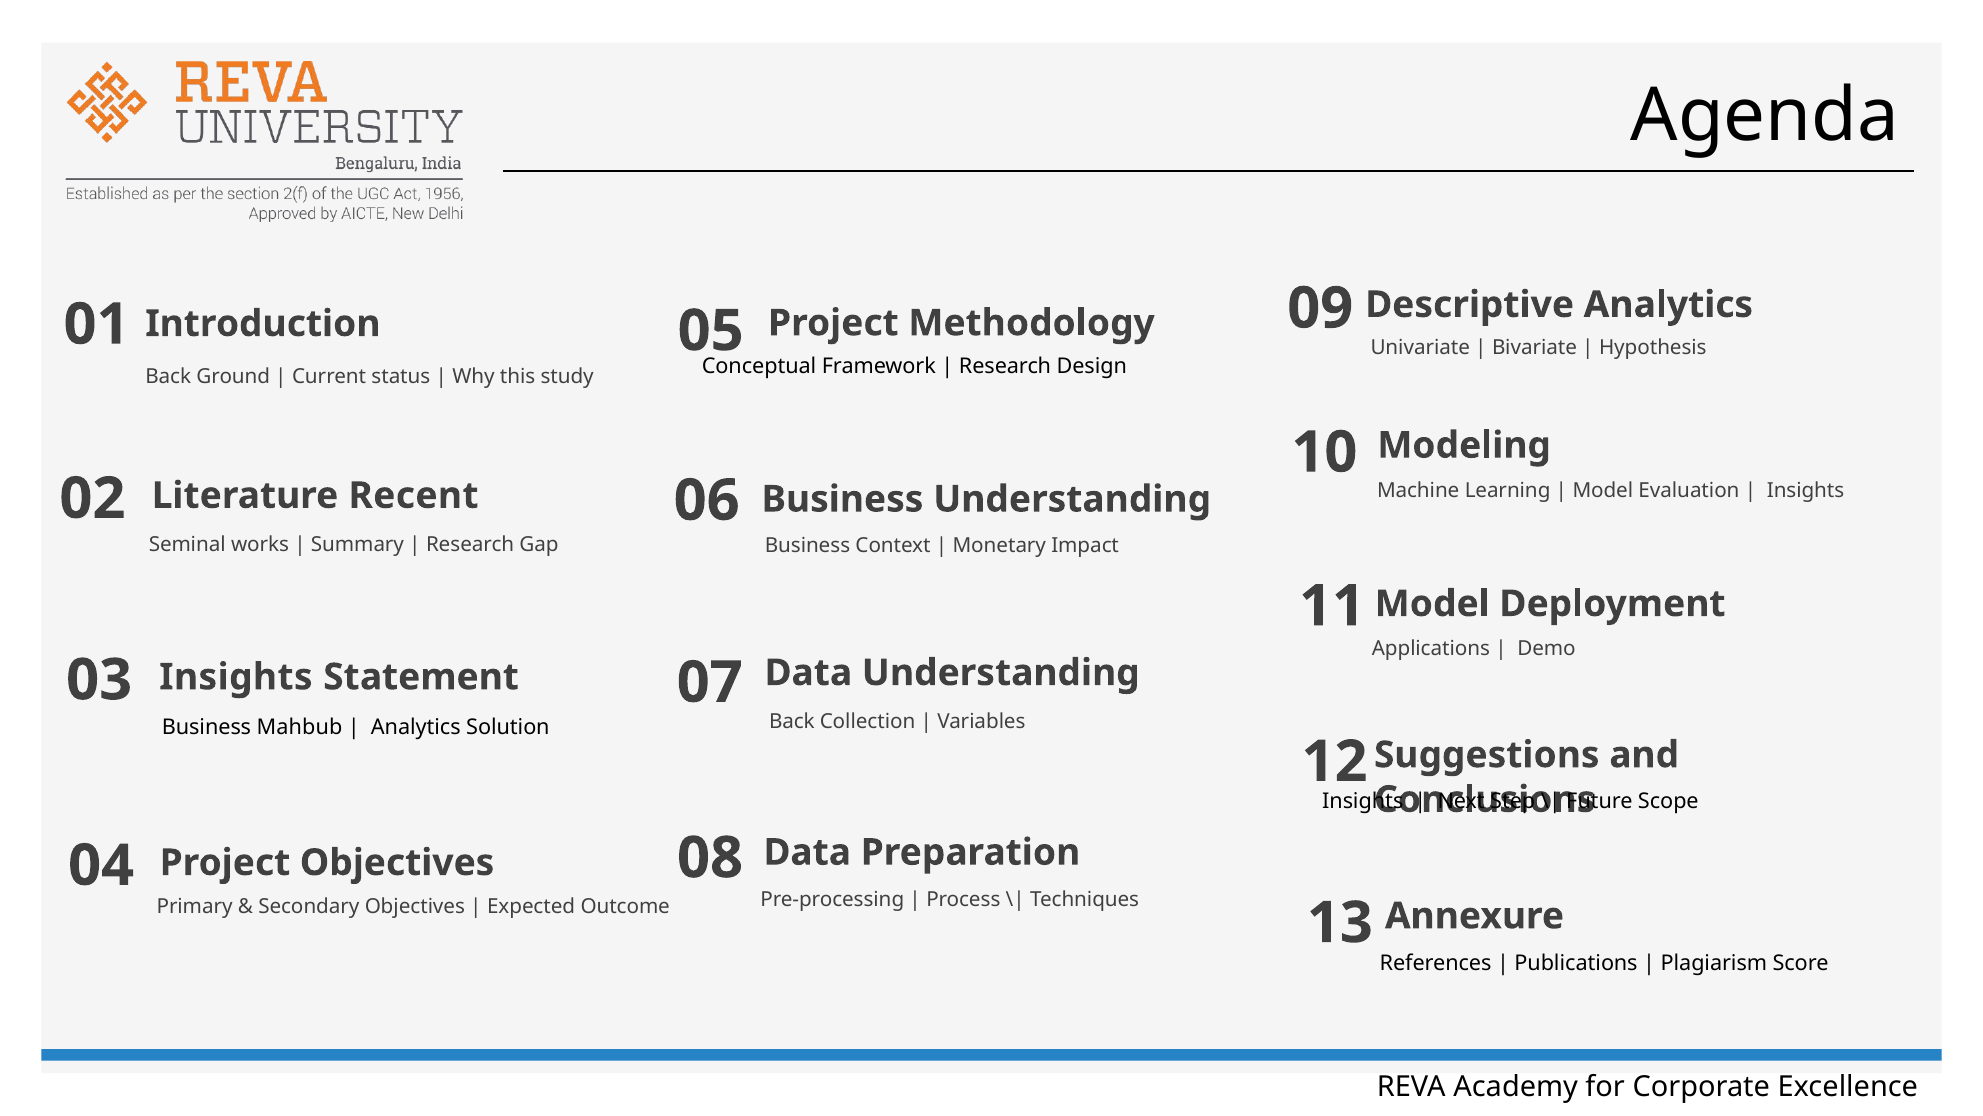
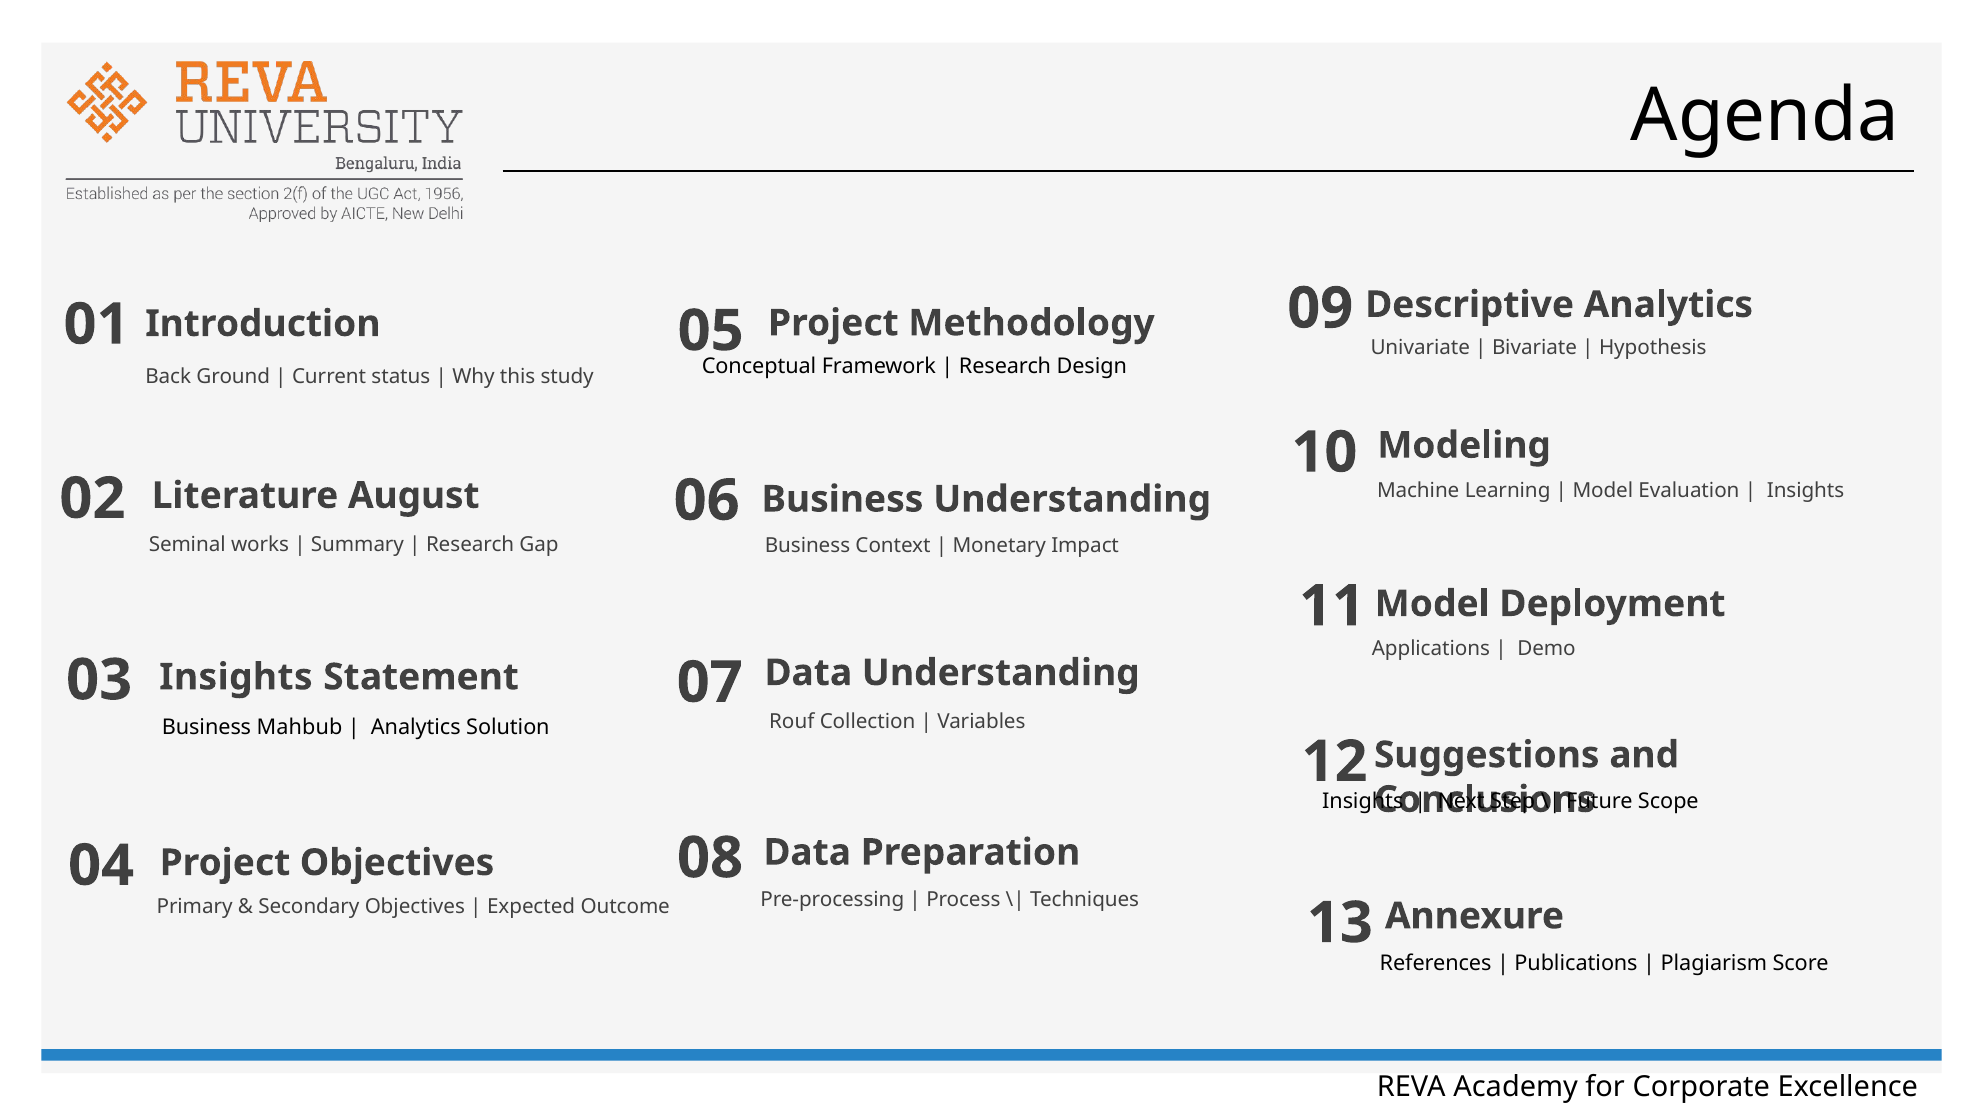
Recent: Recent -> August
Solution Back: Back -> Rouf
